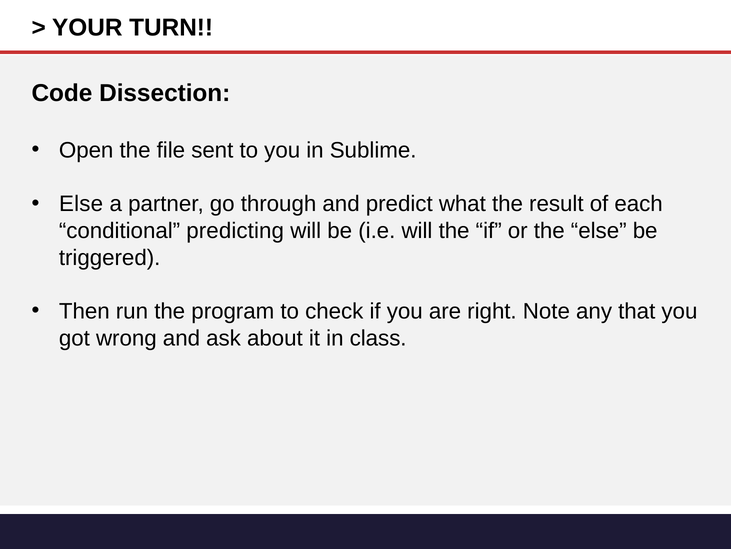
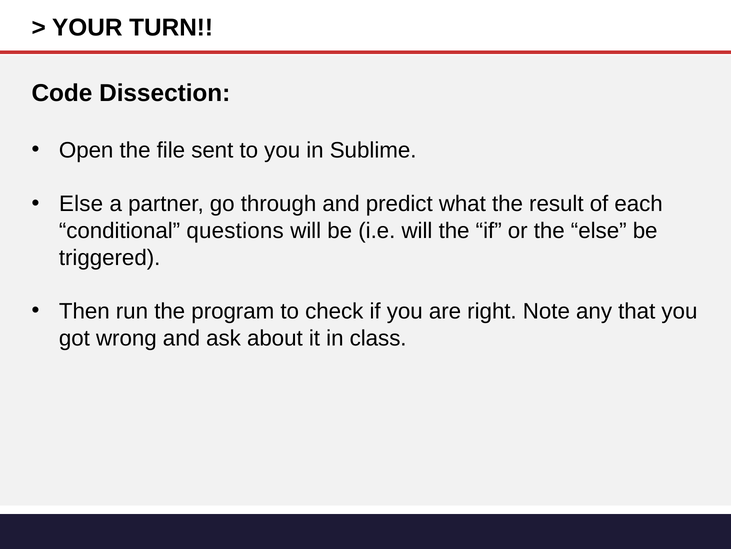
predicting: predicting -> questions
